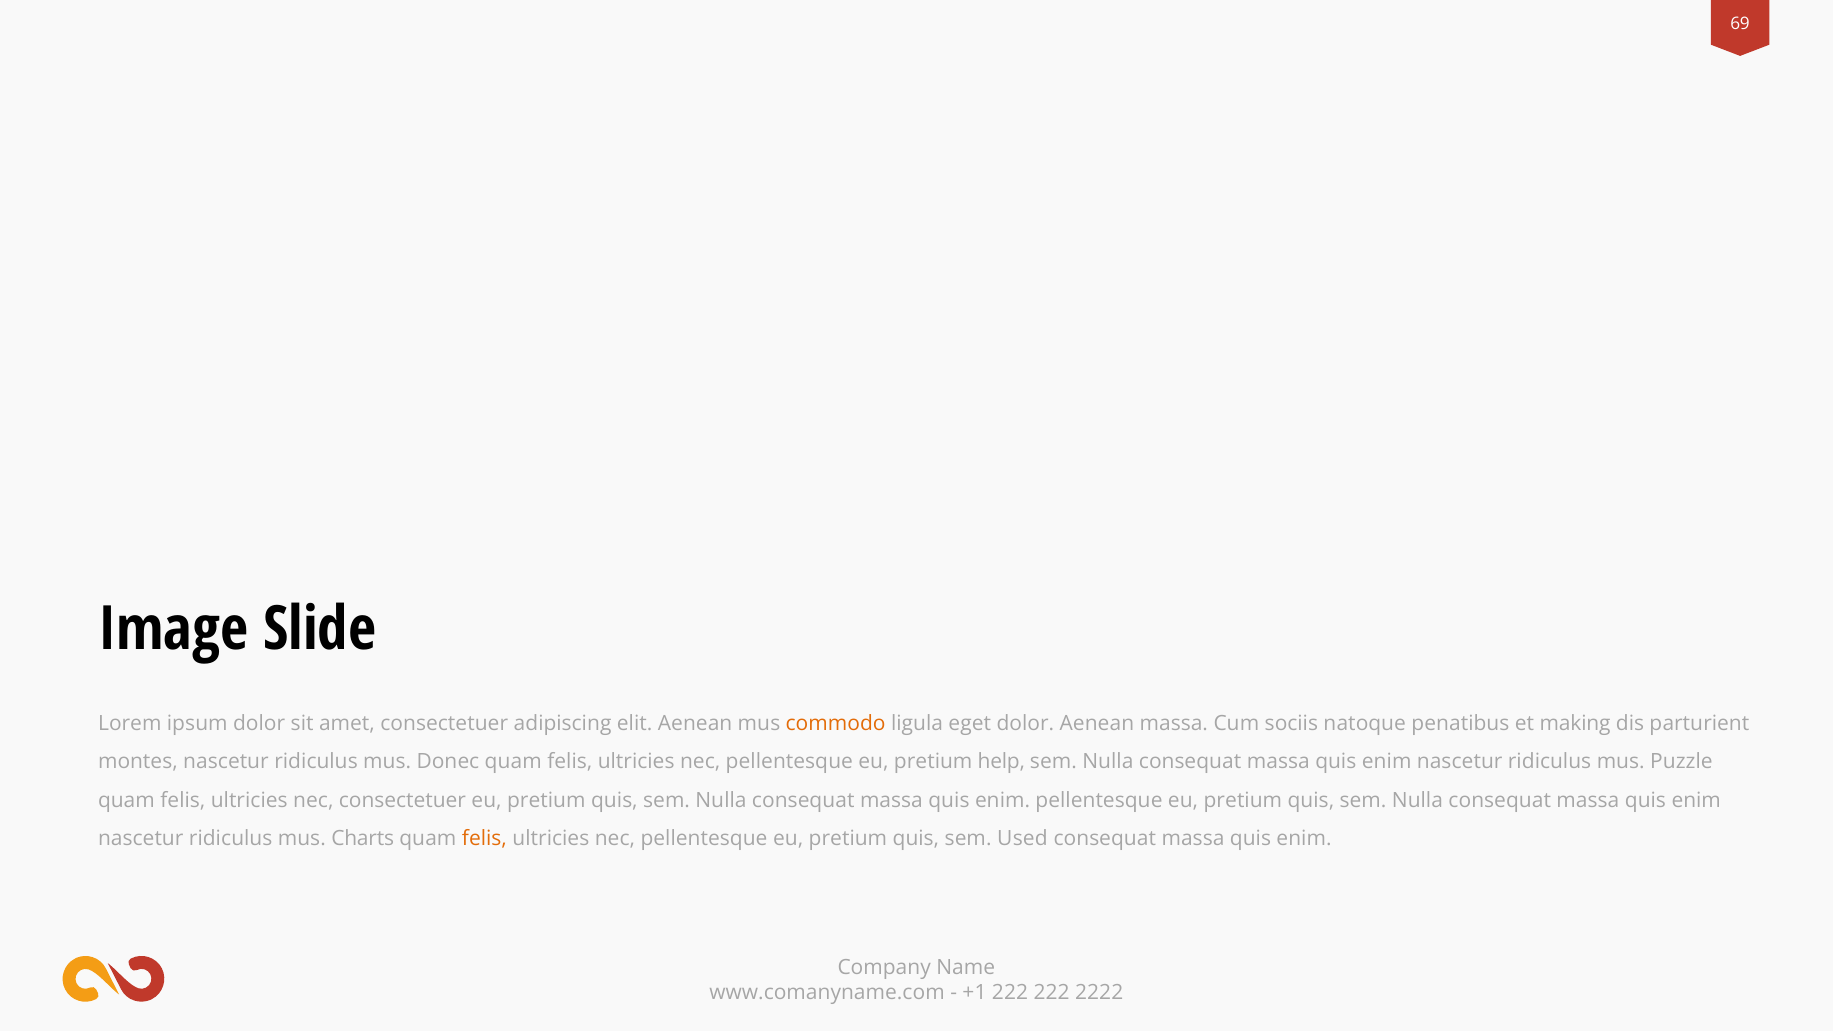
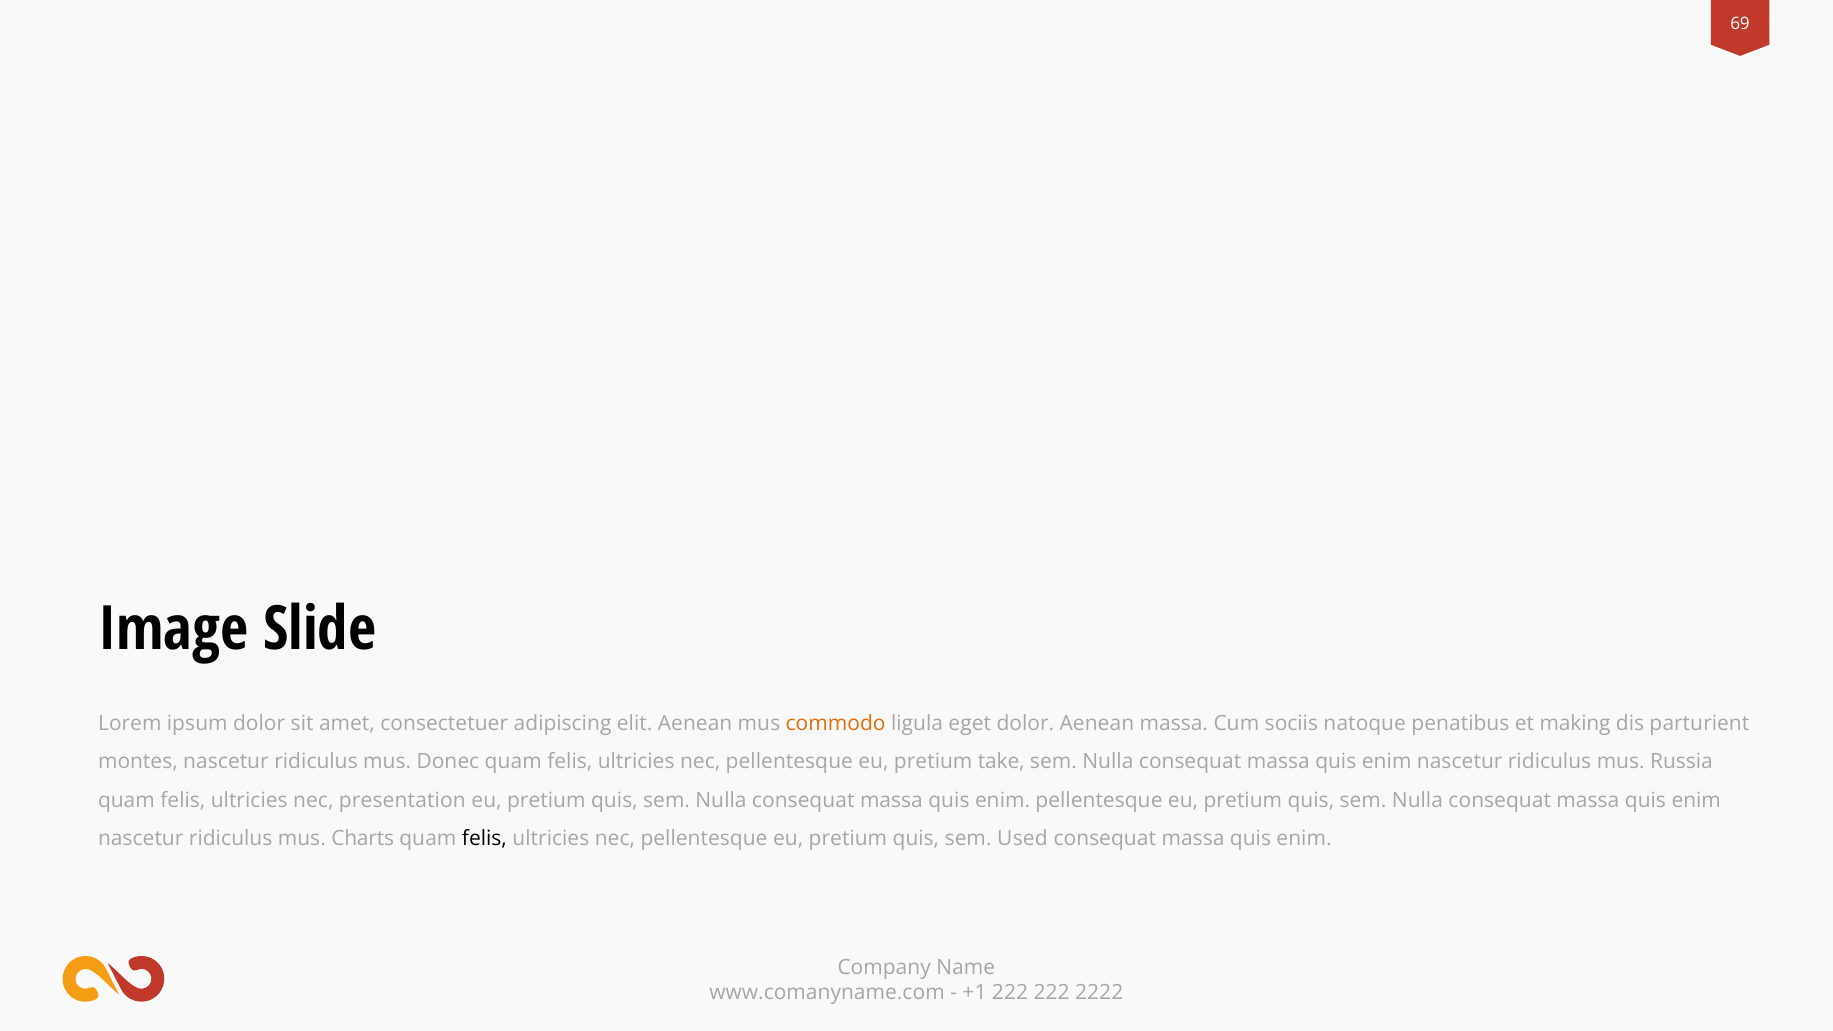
help: help -> take
Puzzle: Puzzle -> Russia
nec consectetuer: consectetuer -> presentation
felis at (484, 838) colour: orange -> black
